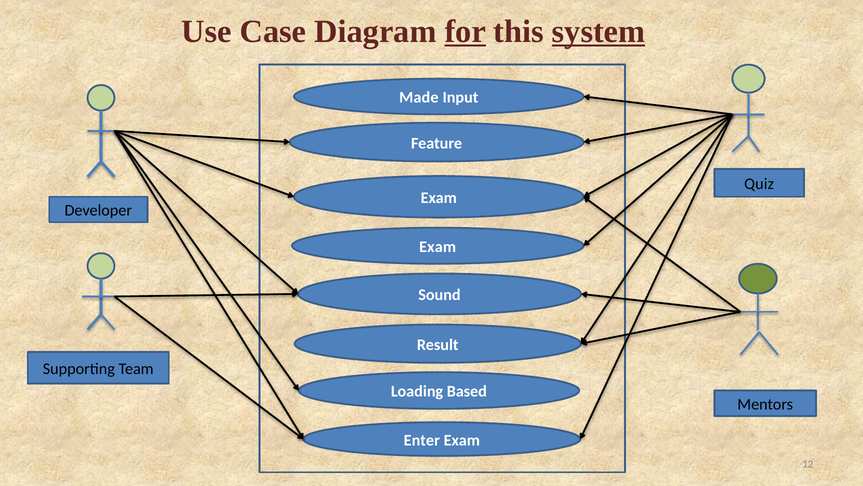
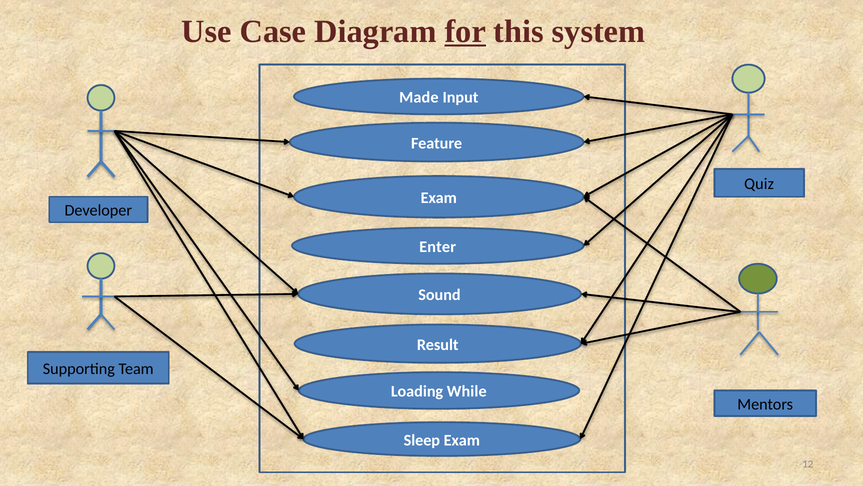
system underline: present -> none
Exam at (438, 247): Exam -> Enter
Based: Based -> While
Enter: Enter -> Sleep
